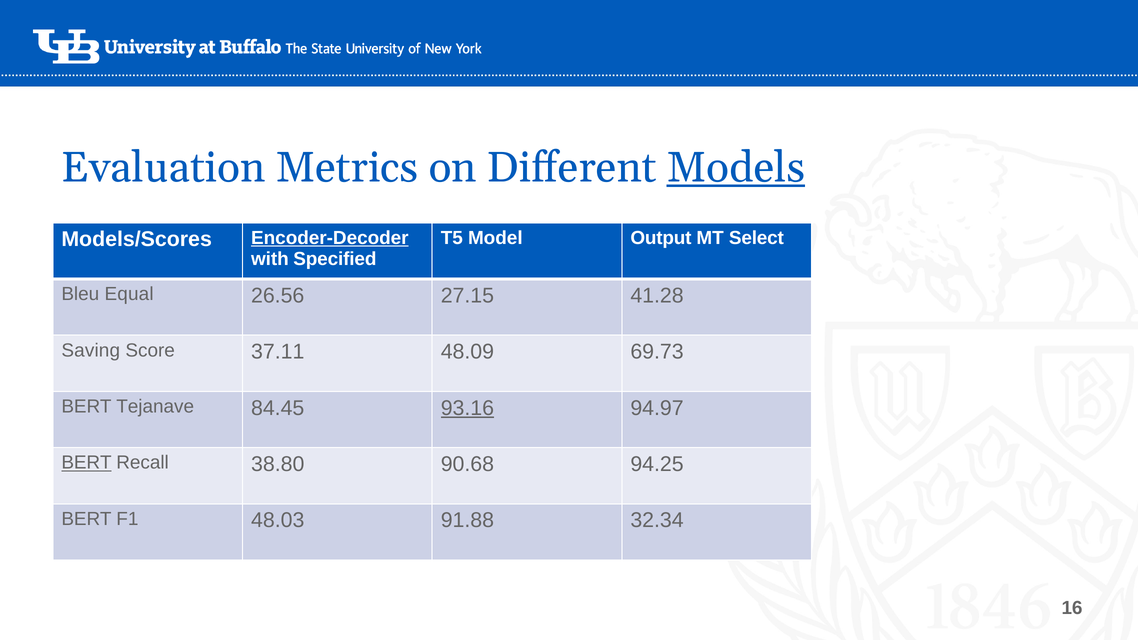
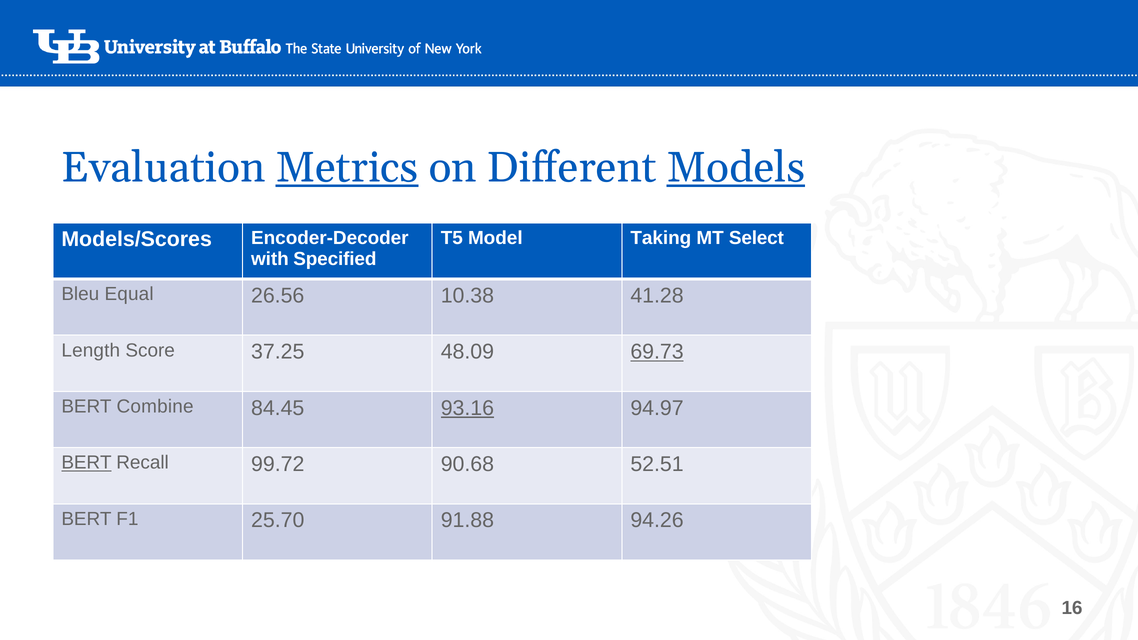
Metrics underline: none -> present
Output: Output -> Taking
Encoder-Decoder underline: present -> none
27.15: 27.15 -> 10.38
Saving: Saving -> Length
37.11: 37.11 -> 37.25
69.73 underline: none -> present
Tejanave: Tejanave -> Combine
38.80: 38.80 -> 99.72
94.25: 94.25 -> 52.51
48.03: 48.03 -> 25.70
32.34: 32.34 -> 94.26
